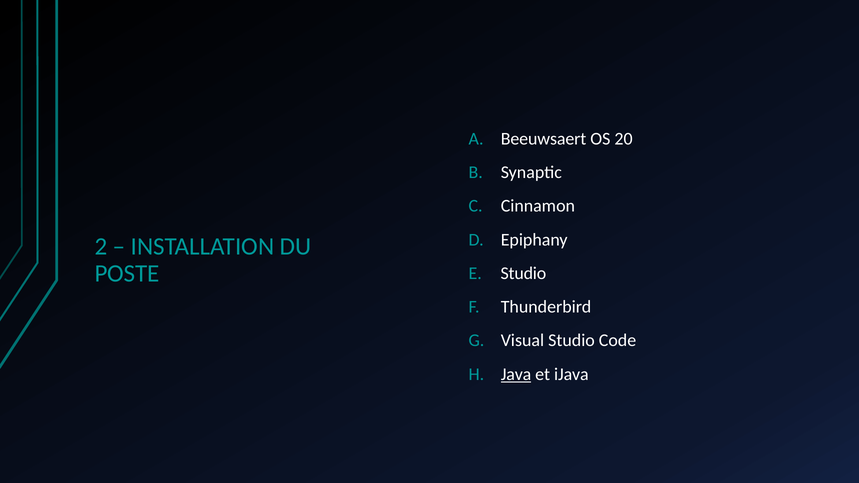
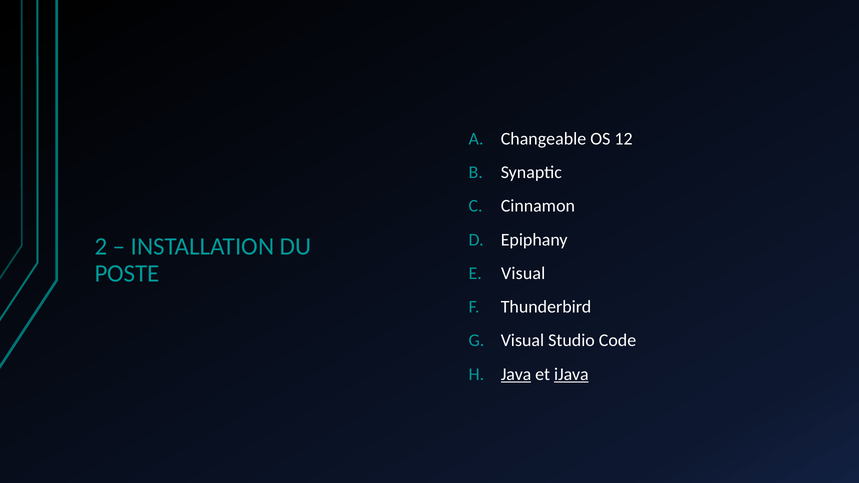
Beeuwsaert: Beeuwsaert -> Changeable
20: 20 -> 12
Studio at (523, 273): Studio -> Visual
iJava underline: none -> present
